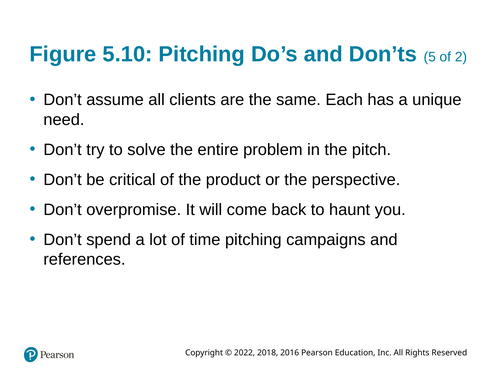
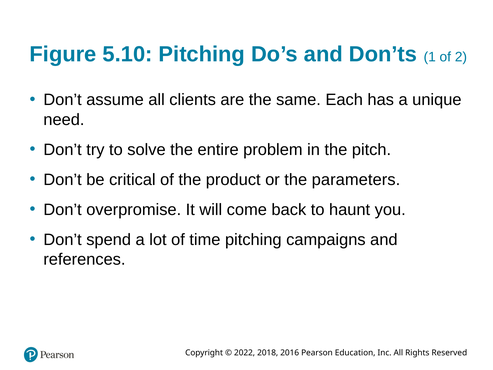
5: 5 -> 1
perspective: perspective -> parameters
